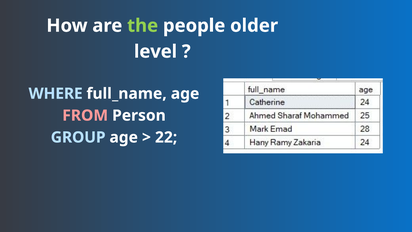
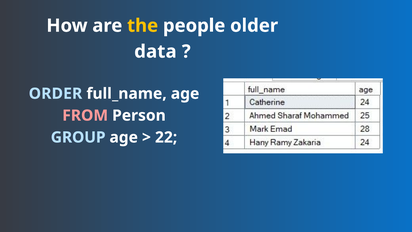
the colour: light green -> yellow
level: level -> data
WHERE: WHERE -> ORDER
